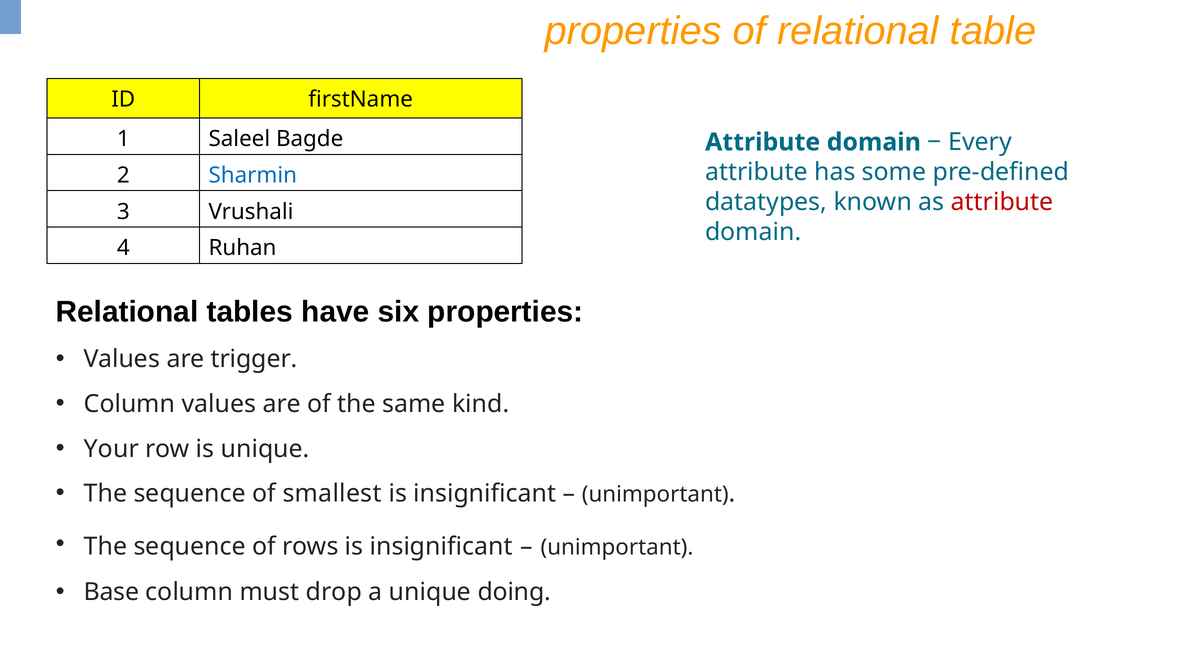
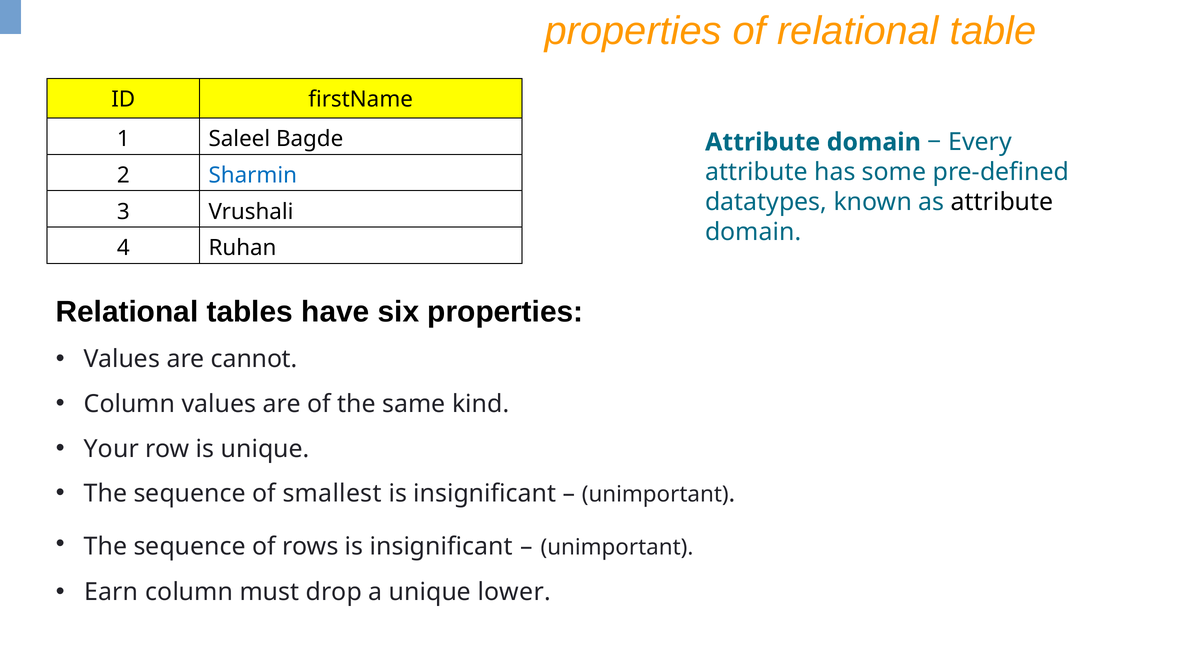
attribute at (1002, 202) colour: red -> black
trigger: trigger -> cannot
Base: Base -> Earn
doing: doing -> lower
